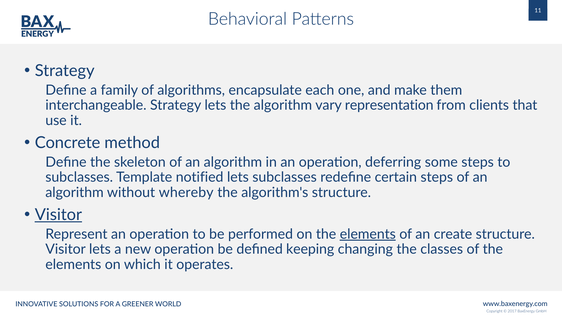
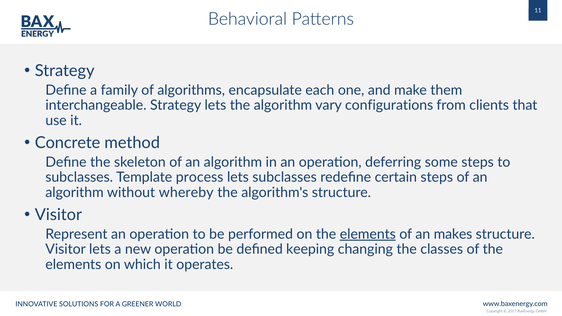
representation: representation -> configurations
notified: notified -> process
Visitor at (58, 215) underline: present -> none
create: create -> makes
